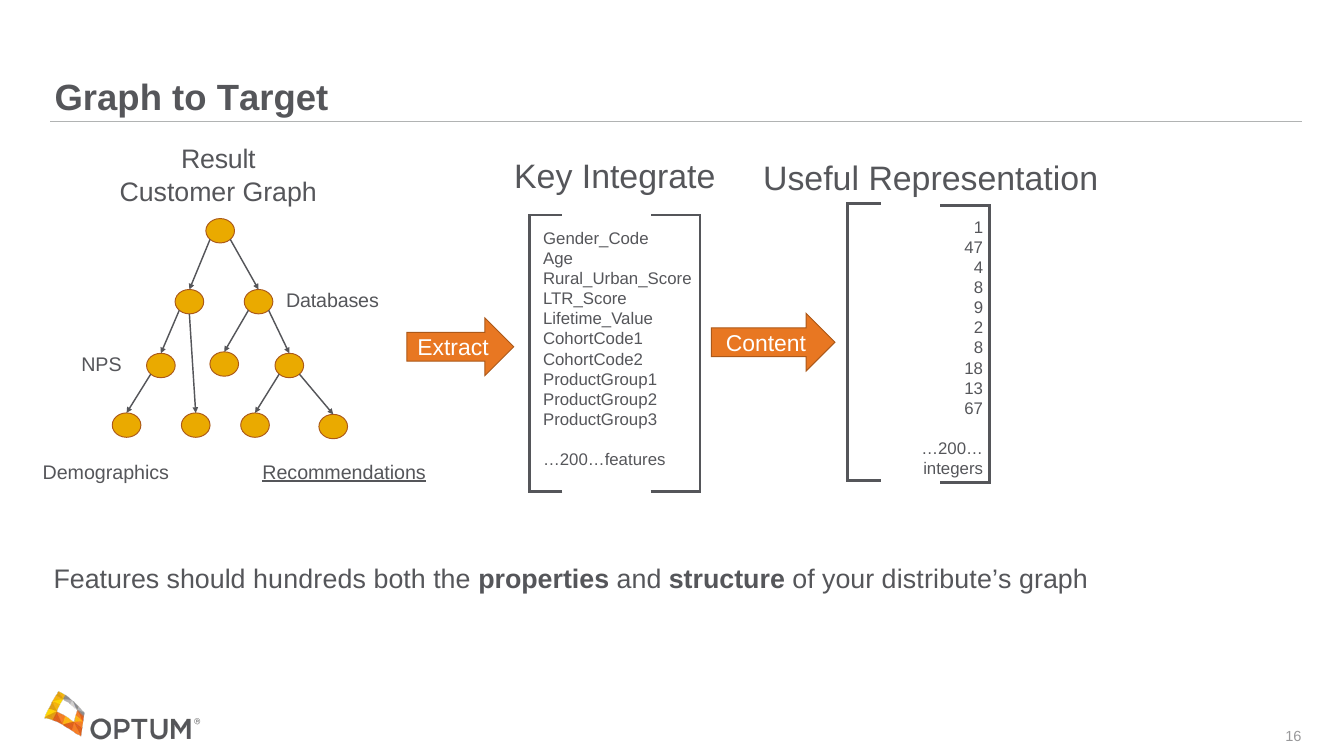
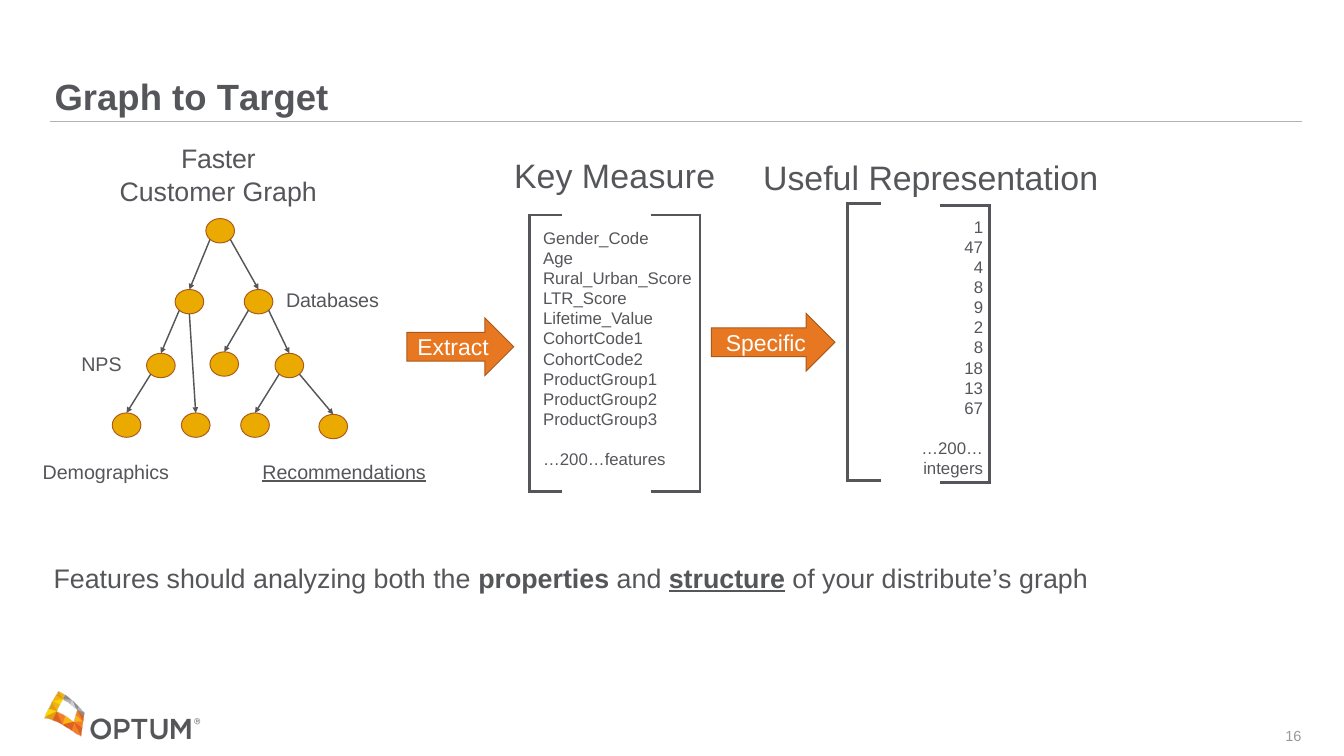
Result: Result -> Faster
Integrate: Integrate -> Measure
Content: Content -> Specific
hundreds: hundreds -> analyzing
structure underline: none -> present
